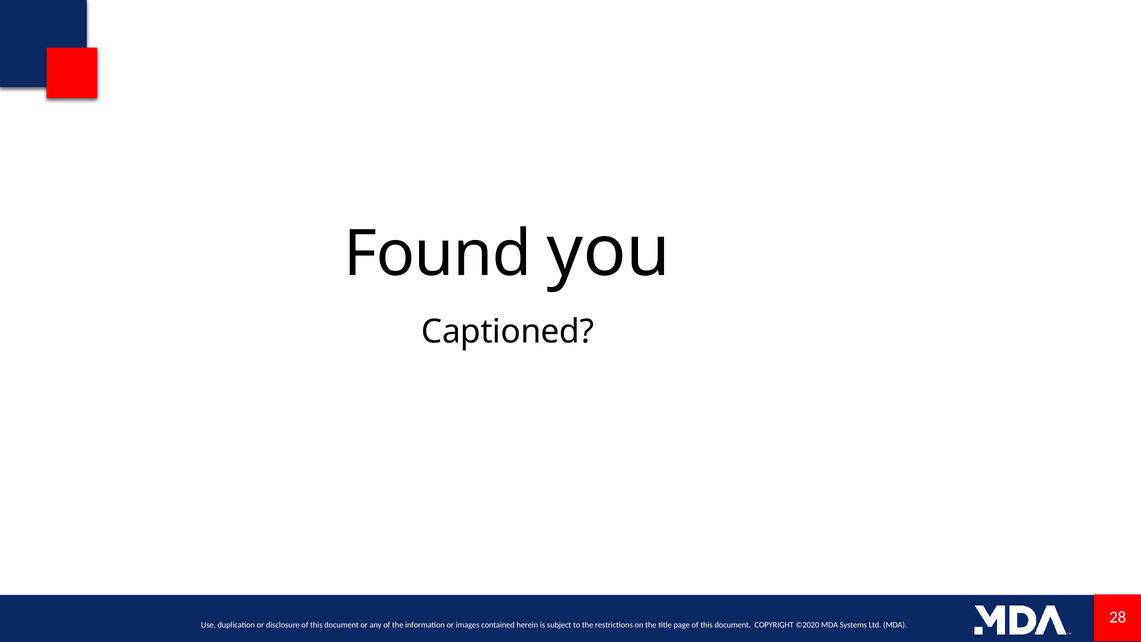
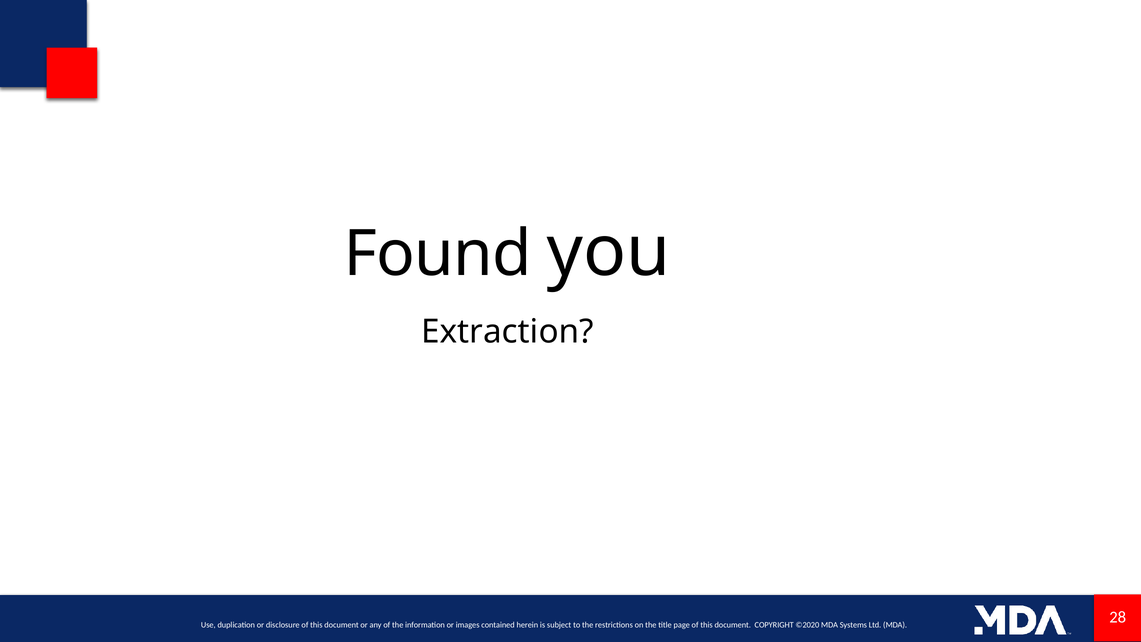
Captioned: Captioned -> Extraction
